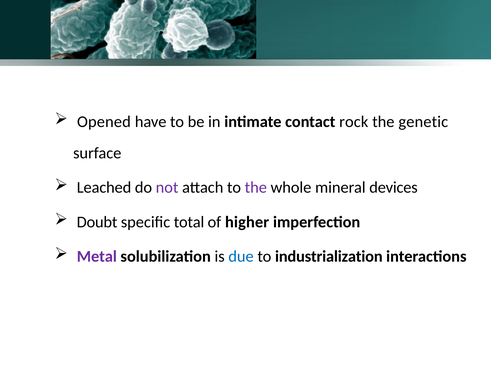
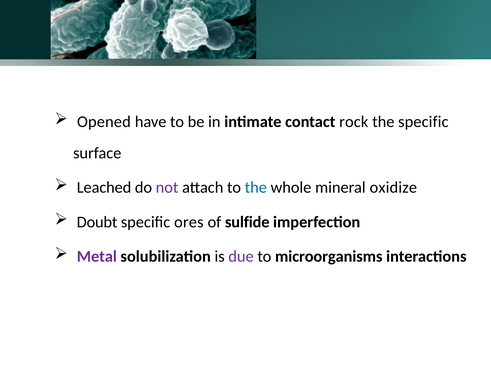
the genetic: genetic -> specific
the at (256, 188) colour: purple -> blue
devices: devices -> oxidize
total: total -> ores
higher: higher -> sulfide
due colour: blue -> purple
industrialization: industrialization -> microorganisms
